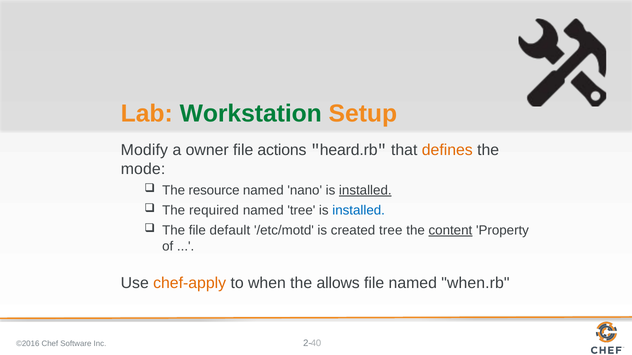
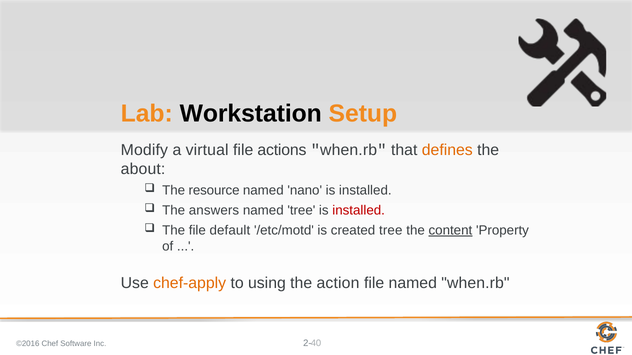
Workstation colour: green -> black
owner: owner -> virtual
heard.rb at (349, 150): heard.rb -> when.rb
mode: mode -> about
installed at (365, 191) underline: present -> none
required: required -> answers
installed at (359, 211) colour: blue -> red
when: when -> using
allows: allows -> action
